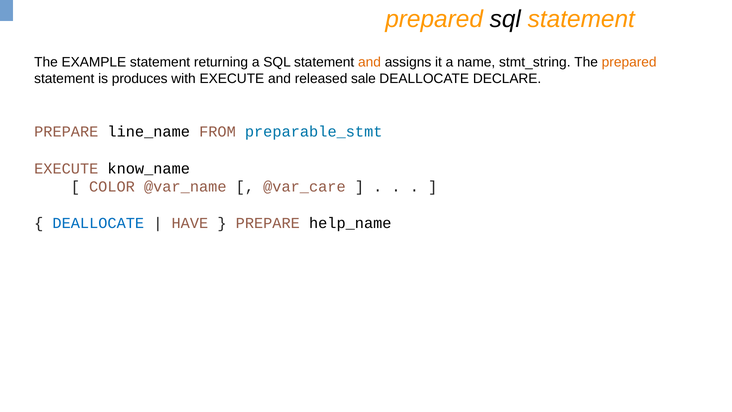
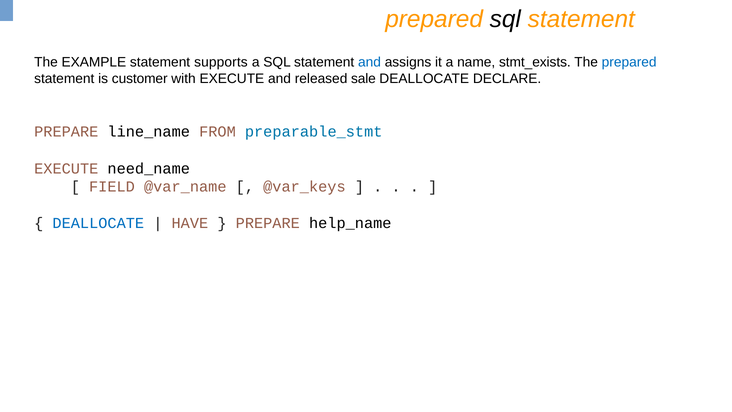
returning: returning -> supports
and at (370, 62) colour: orange -> blue
stmt_string: stmt_string -> stmt_exists
prepared at (629, 62) colour: orange -> blue
produces: produces -> customer
know_name: know_name -> need_name
COLOR: COLOR -> FIELD
@var_care: @var_care -> @var_keys
